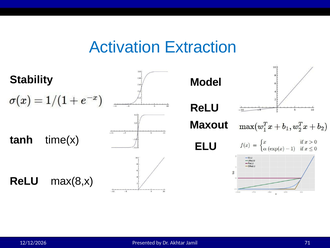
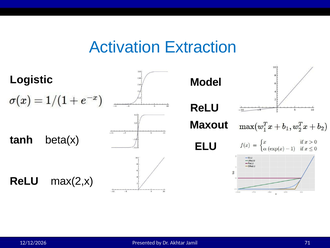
Stability: Stability -> Logistic
time(x: time(x -> beta(x
max(8,x: max(8,x -> max(2,x
